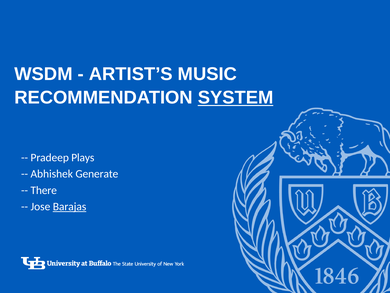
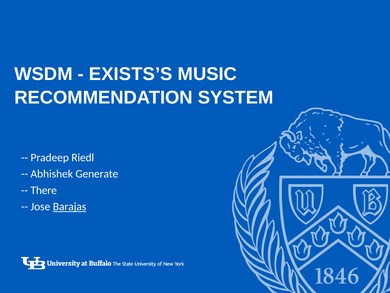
ARTIST’S: ARTIST’S -> EXISTS’S
SYSTEM underline: present -> none
Plays: Plays -> Riedl
